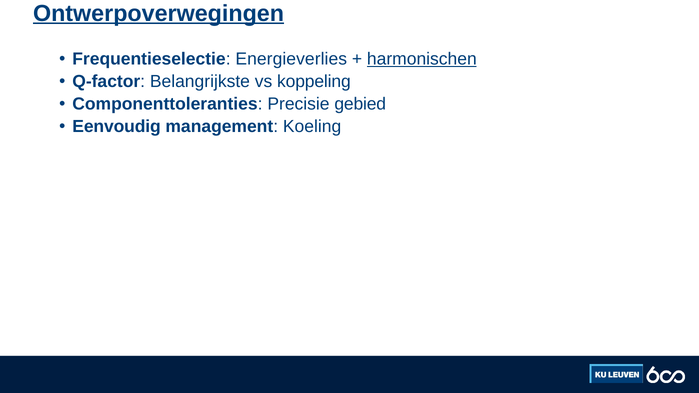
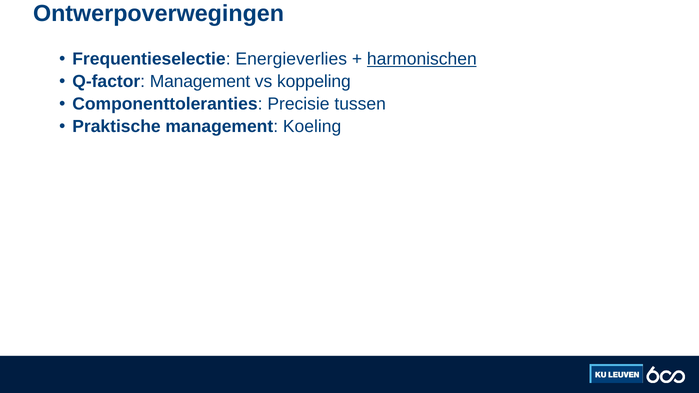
Ontwerpoverwegingen underline: present -> none
Q-factor Belangrijkste: Belangrijkste -> Management
gebied: gebied -> tussen
Eenvoudig: Eenvoudig -> Praktische
